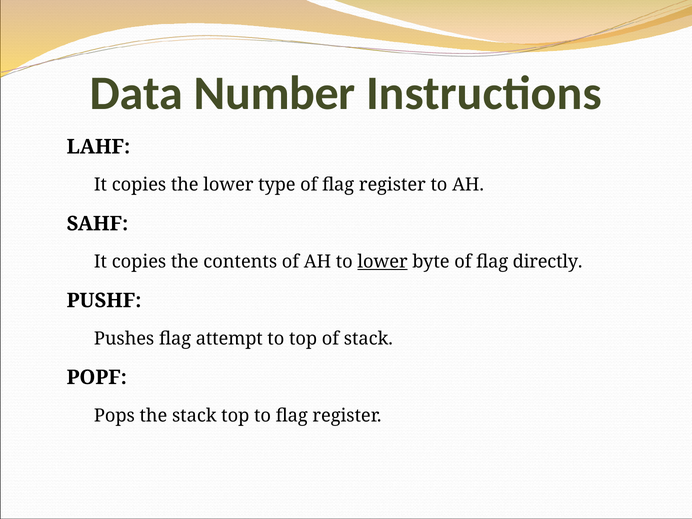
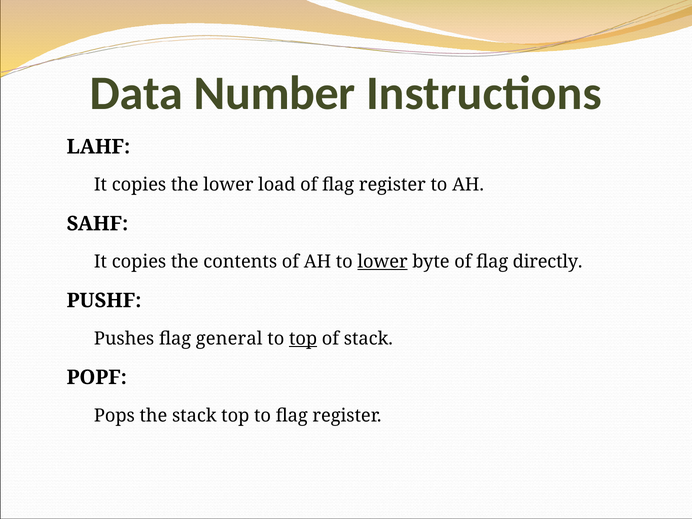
type: type -> load
attempt: attempt -> general
top at (303, 339) underline: none -> present
